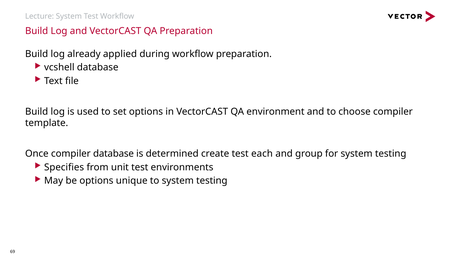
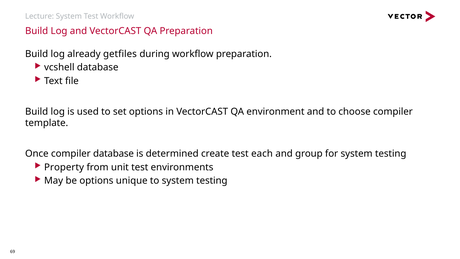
applied: applied -> getfiles
Specifies: Specifies -> Property
